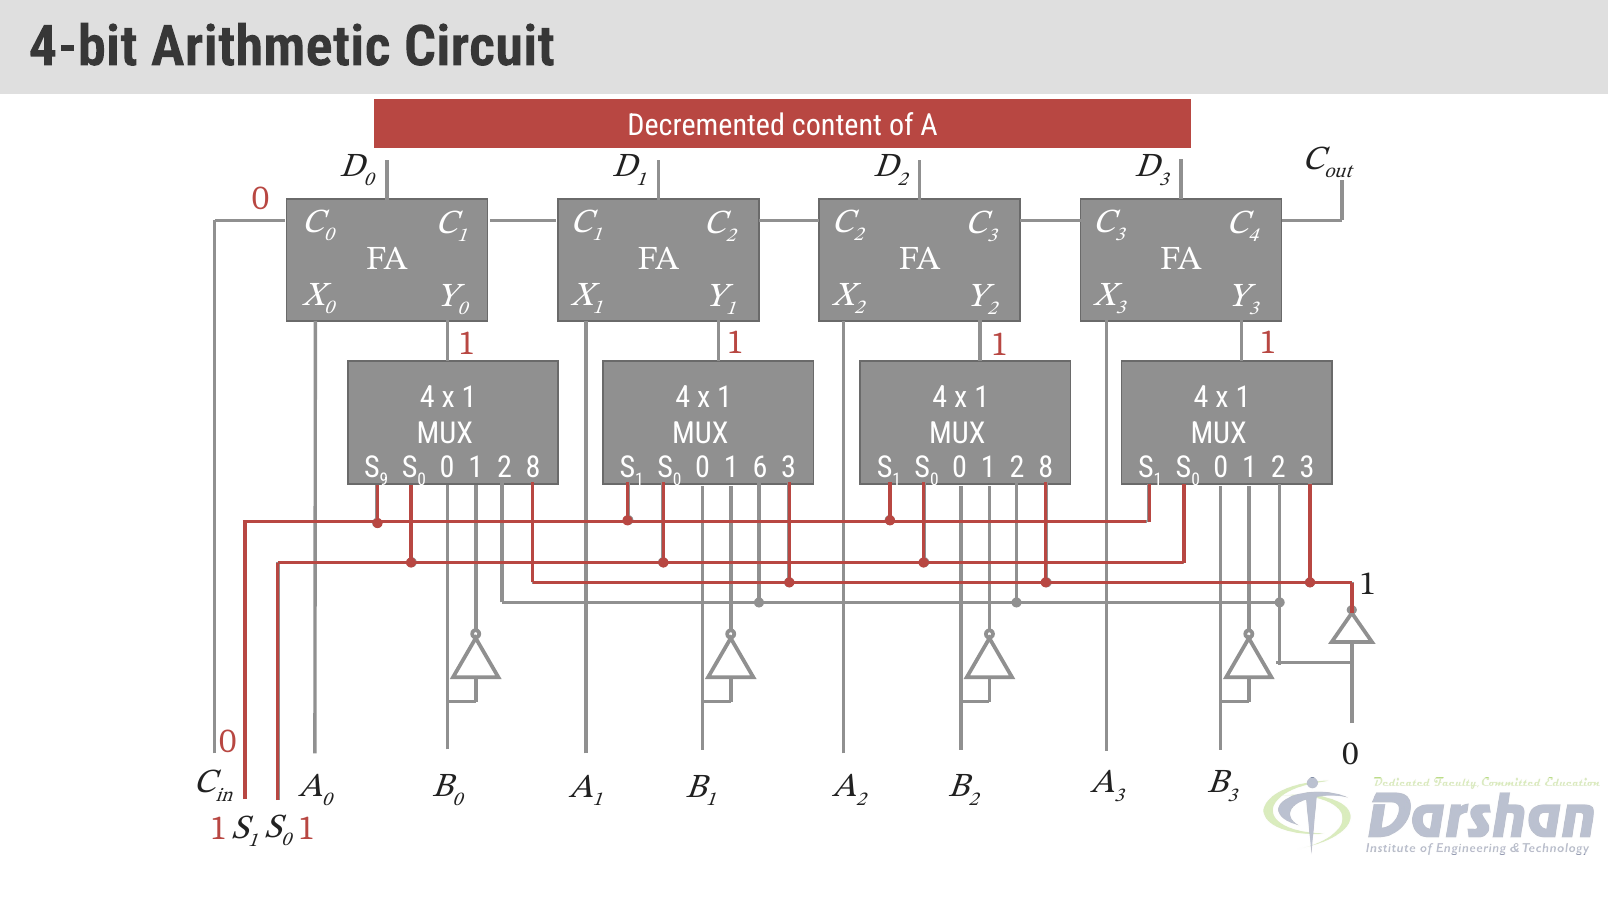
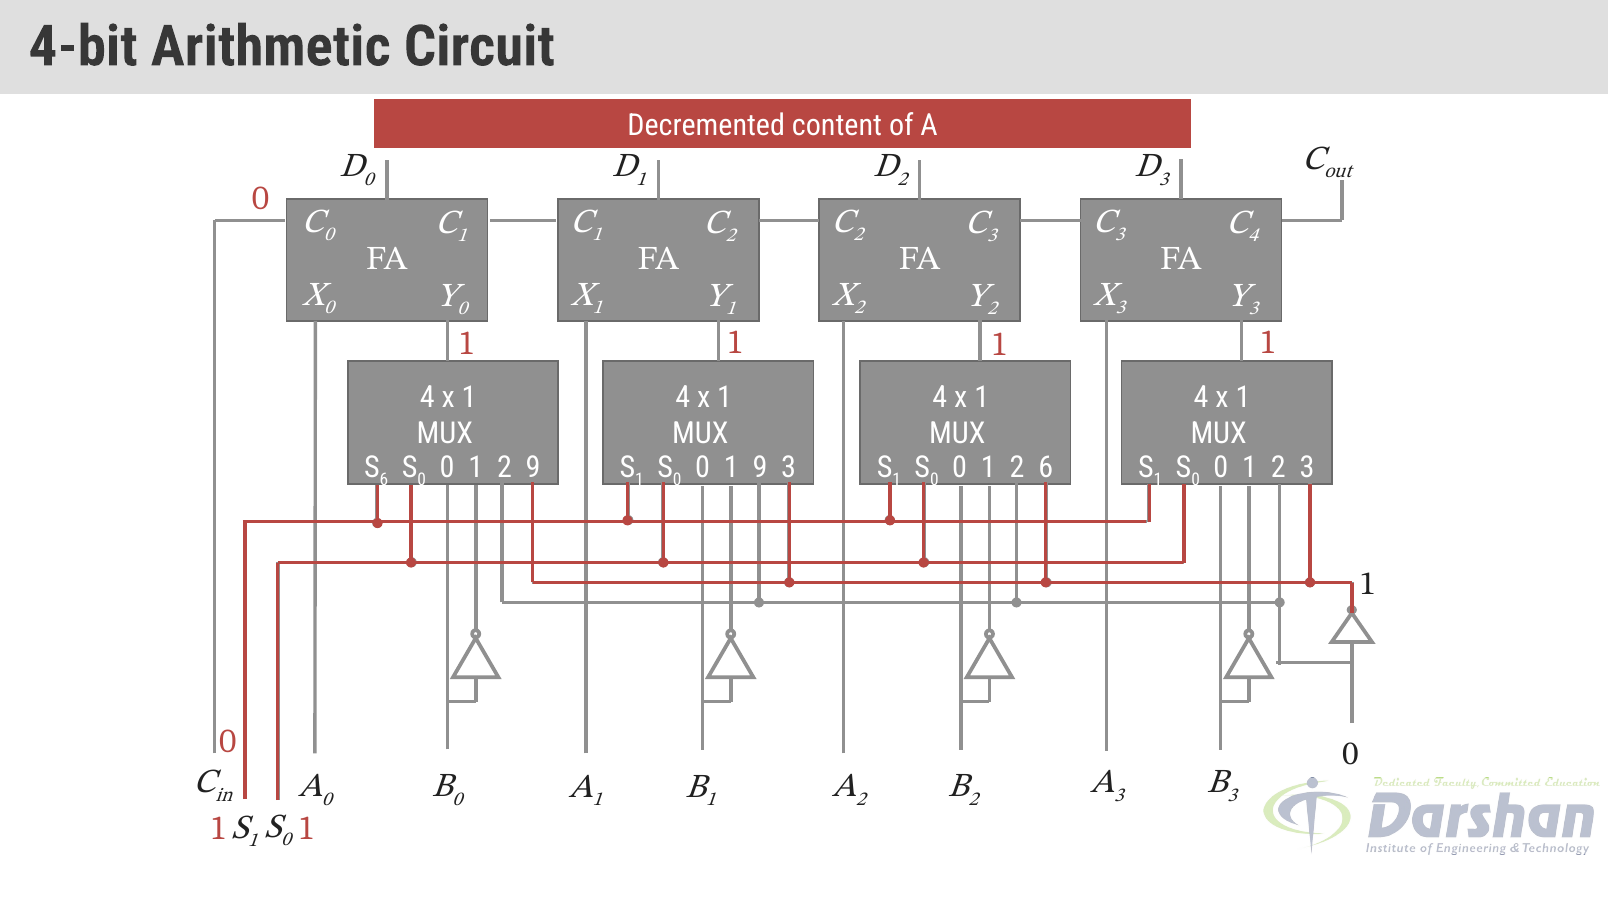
9 at (384, 479): 9 -> 6
8 at (533, 467): 8 -> 9
1 6: 6 -> 9
8 at (1046, 467): 8 -> 6
